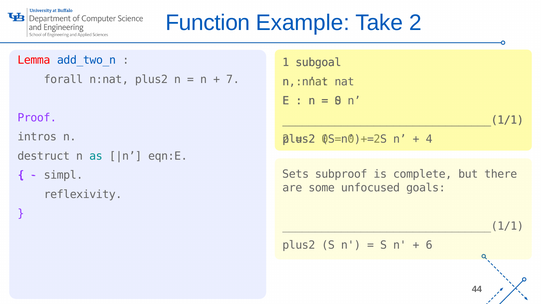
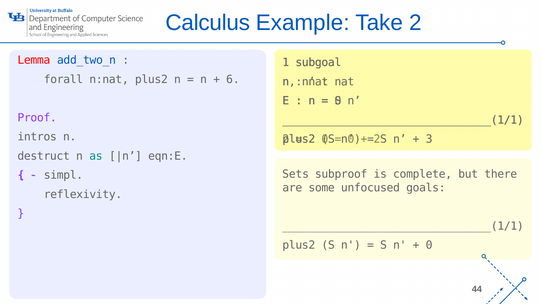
Function: Function -> Calculus
7: 7 -> 6
4: 4 -> 3
6 at (429, 245): 6 -> 0
